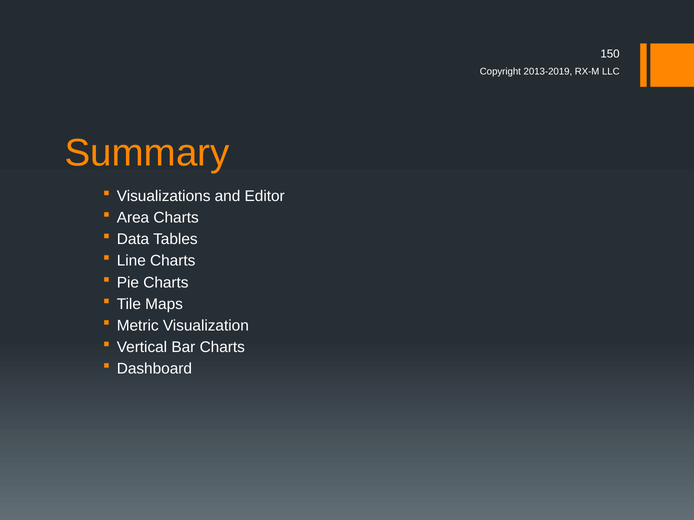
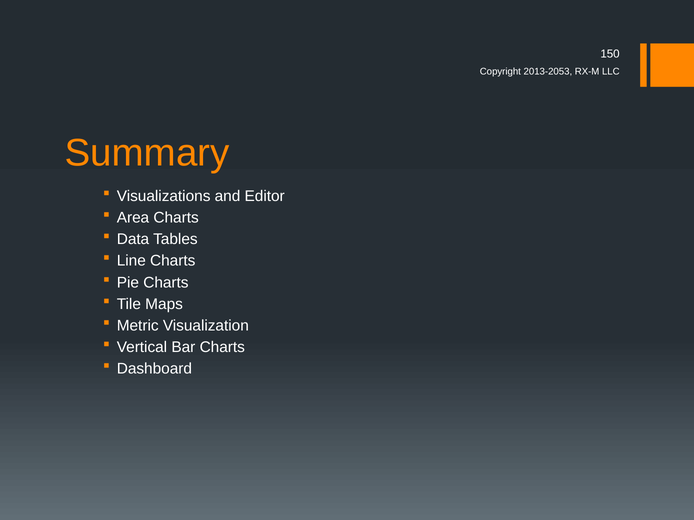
2013-2019: 2013-2019 -> 2013-2053
